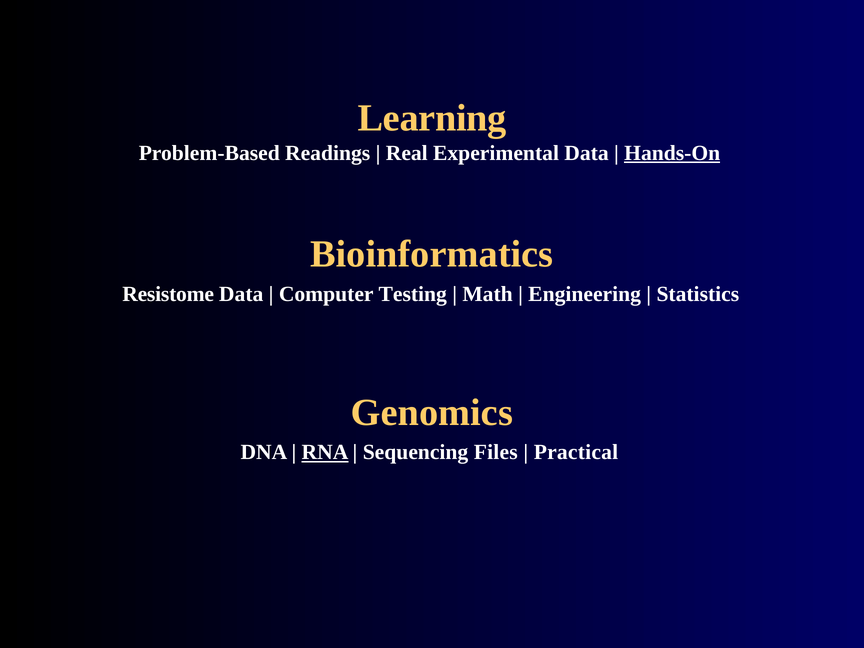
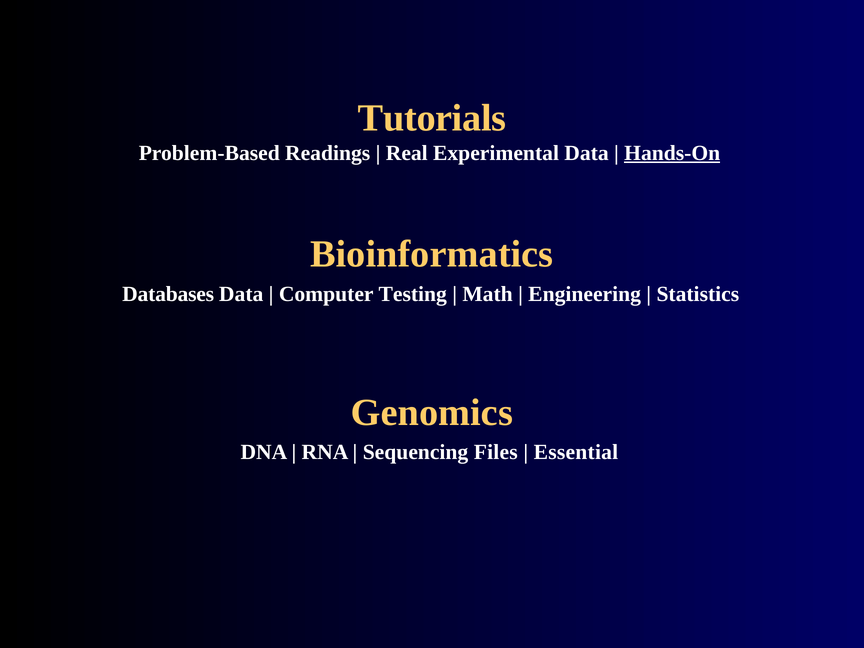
Learning: Learning -> Tutorials
Resistome: Resistome -> Databases
RNA underline: present -> none
Practical: Practical -> Essential
